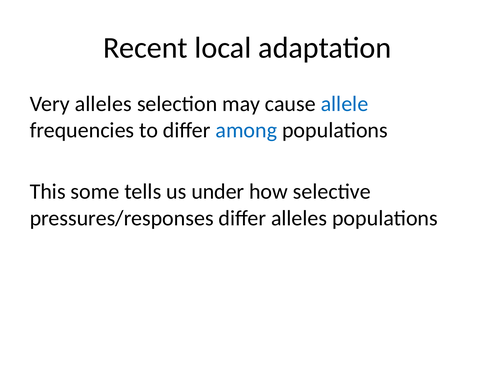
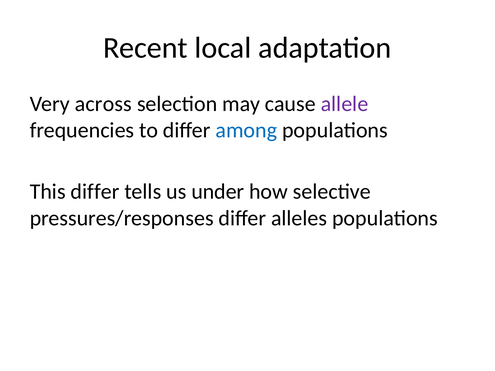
Very alleles: alleles -> across
allele colour: blue -> purple
This some: some -> differ
